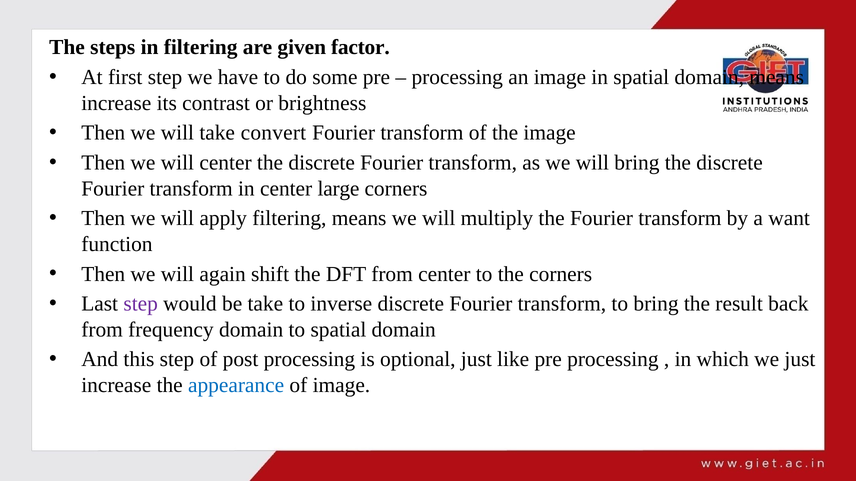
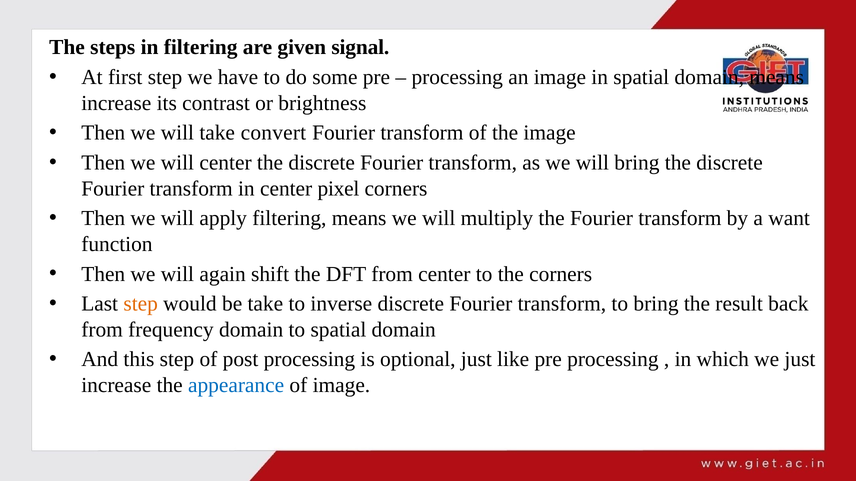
factor: factor -> signal
large: large -> pixel
step at (141, 304) colour: purple -> orange
